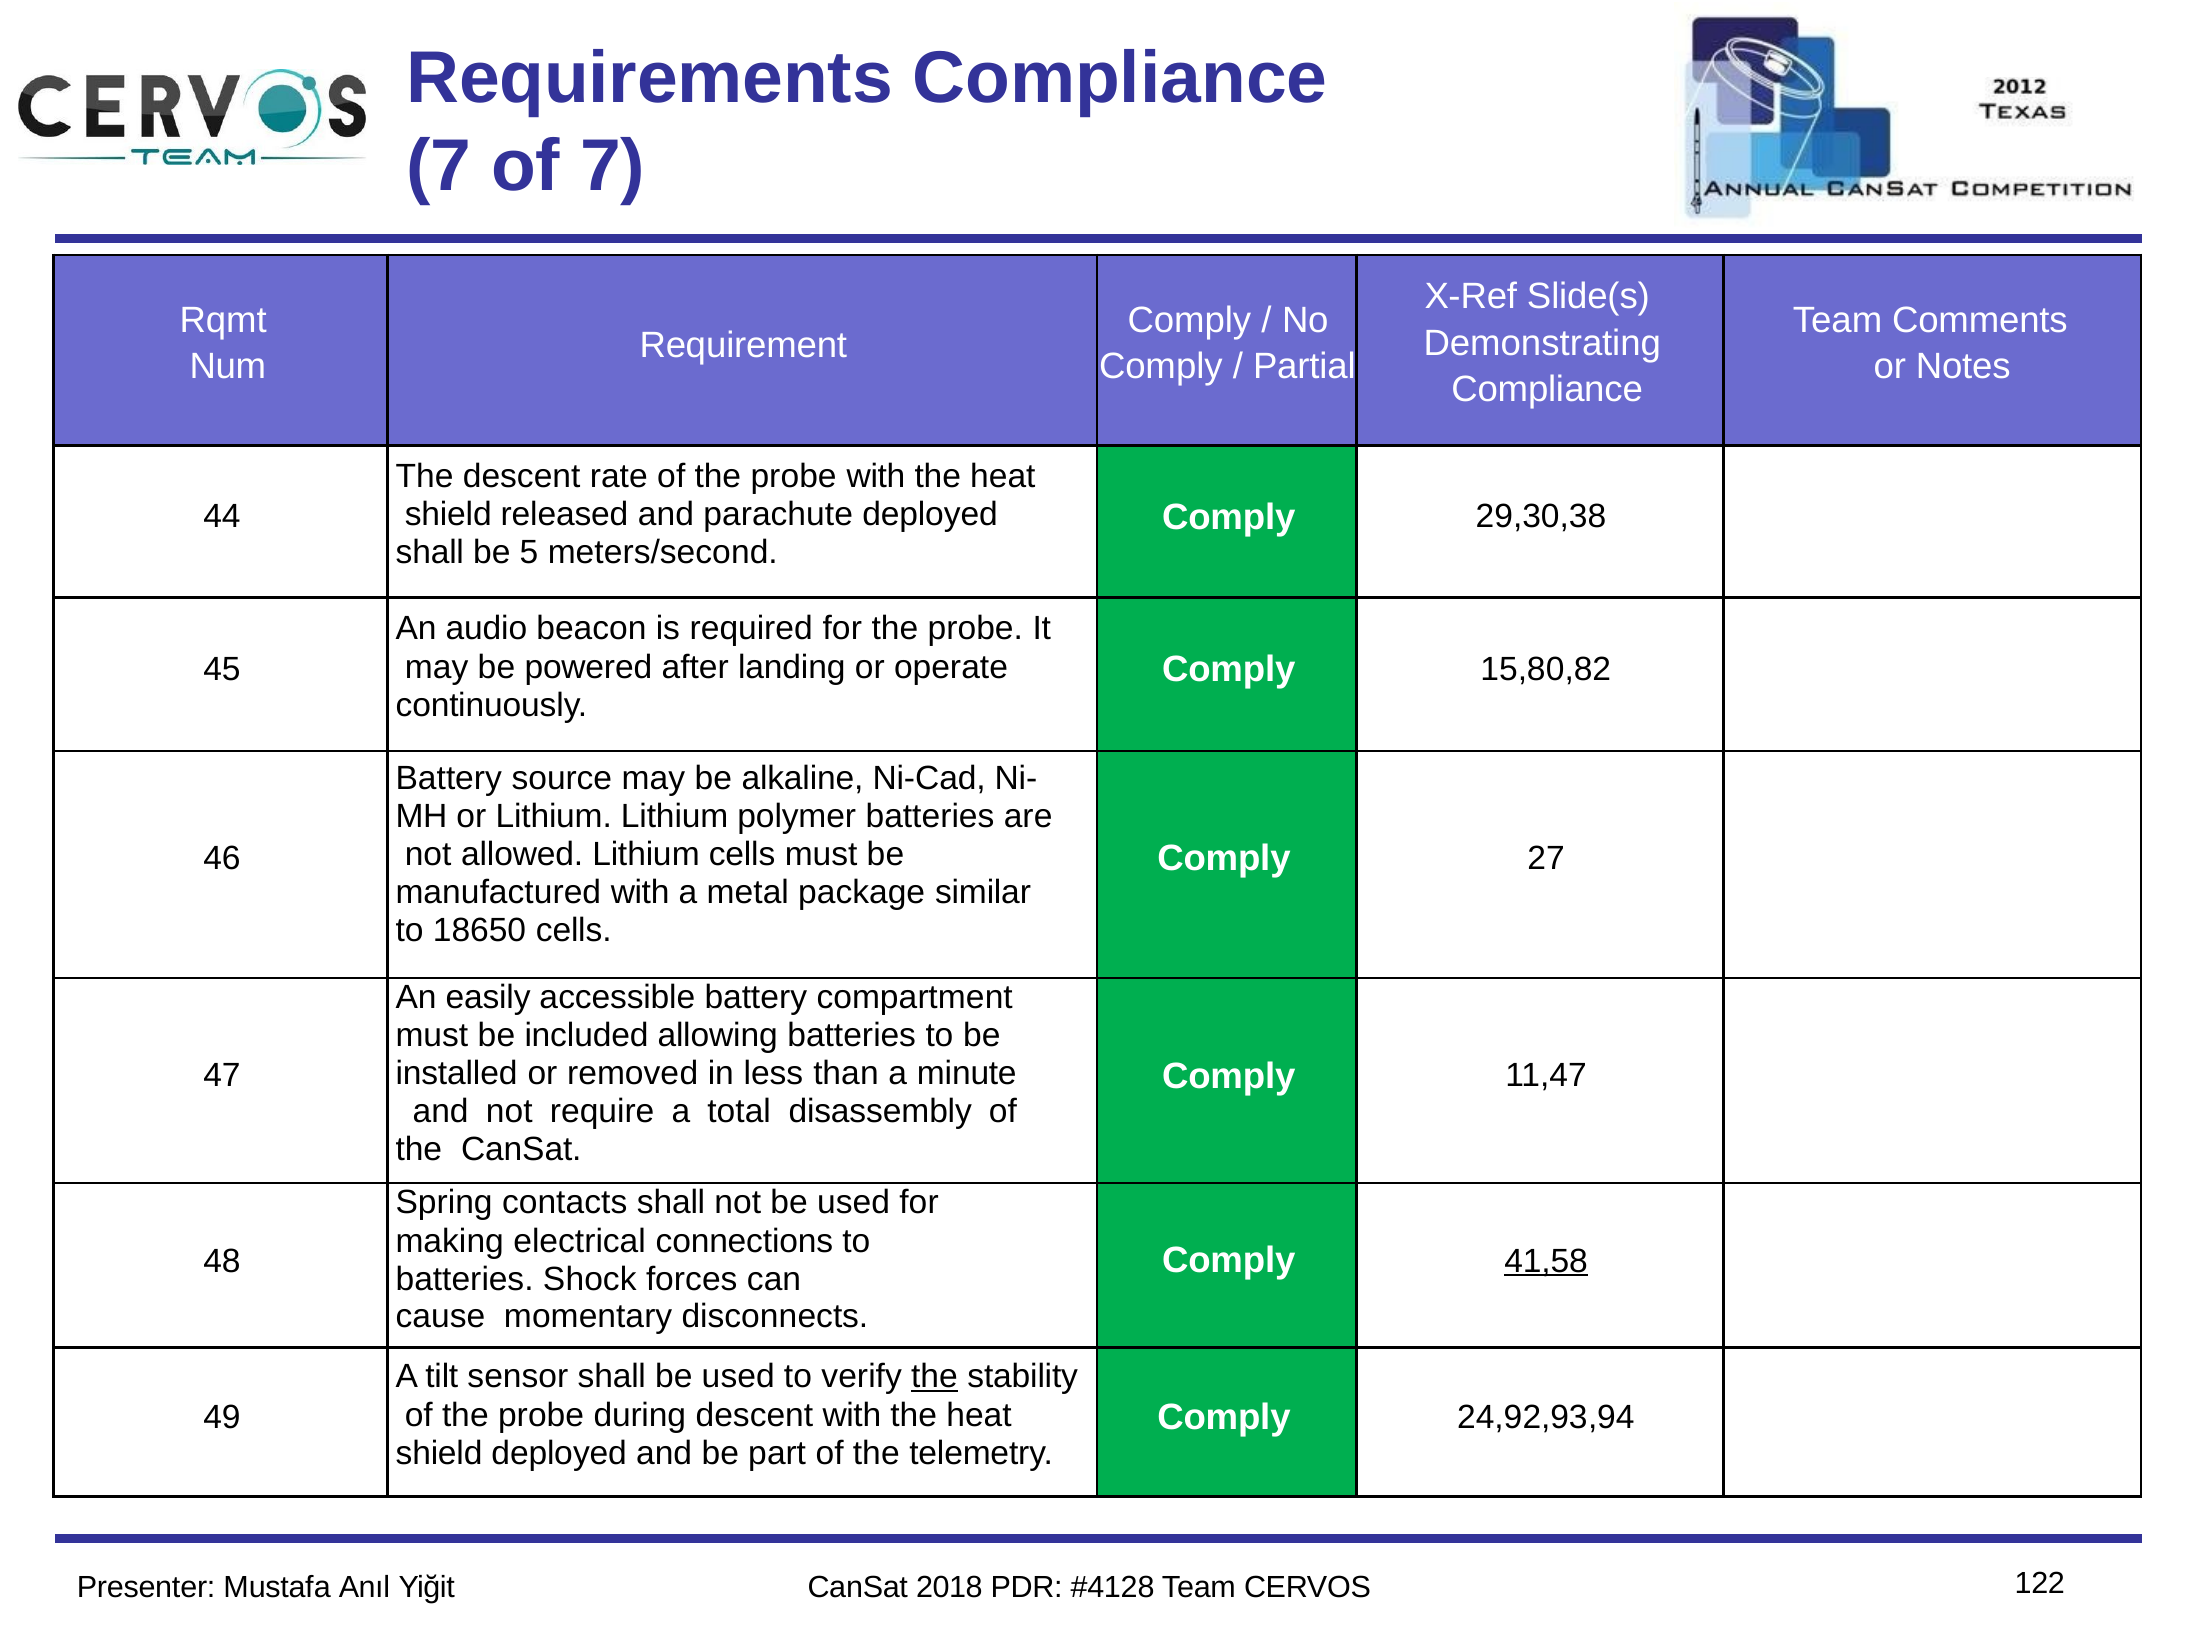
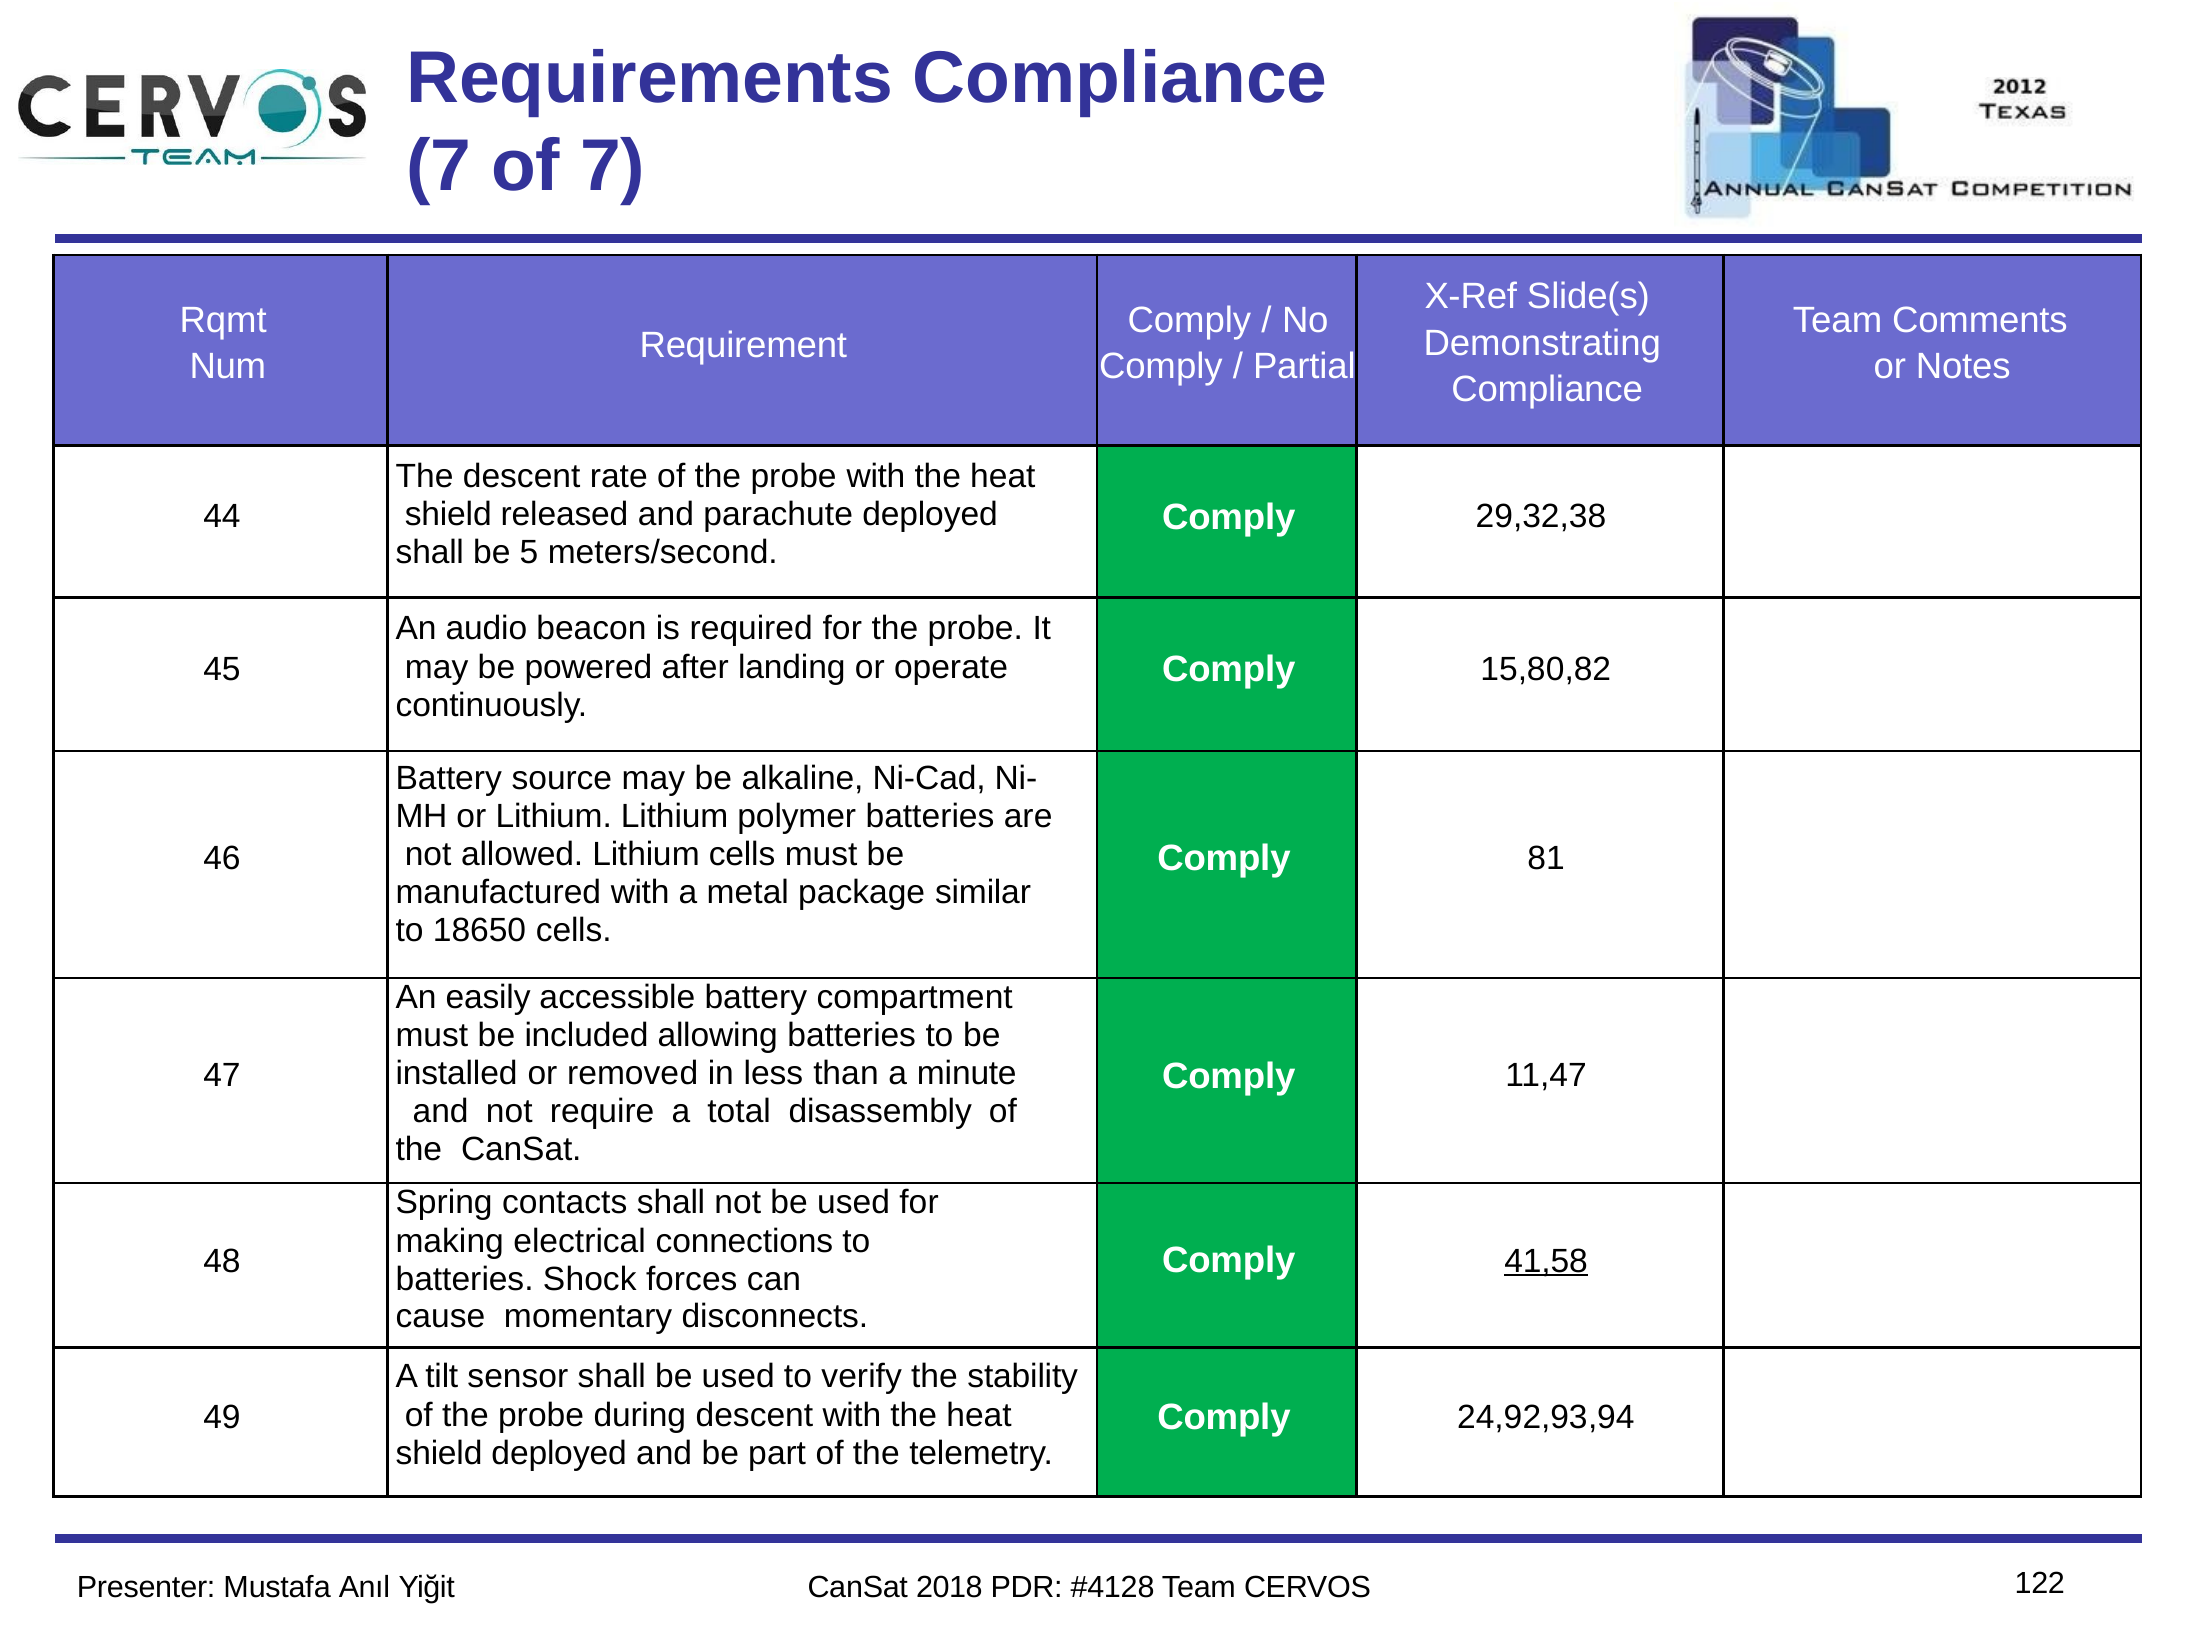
29,30,38: 29,30,38 -> 29,32,38
27: 27 -> 81
the at (934, 1377) underline: present -> none
